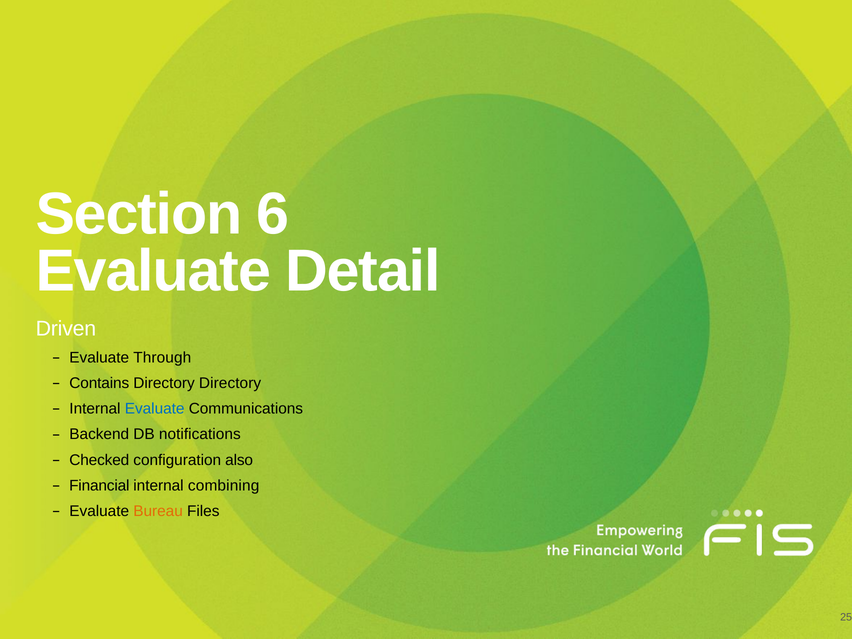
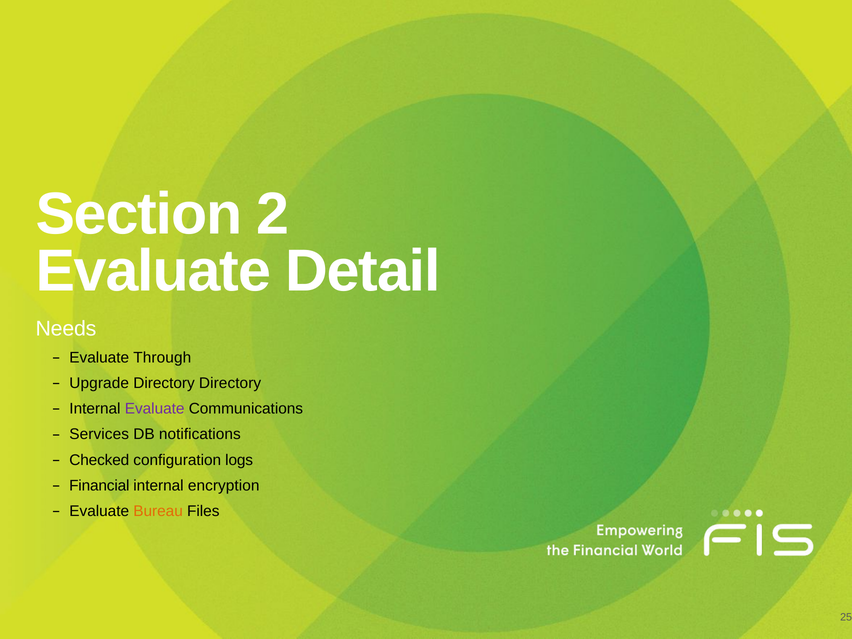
6: 6 -> 2
Driven: Driven -> Needs
Contains: Contains -> Upgrade
Evaluate at (155, 409) colour: blue -> purple
Backend: Backend -> Services
also: also -> logs
combining: combining -> encryption
